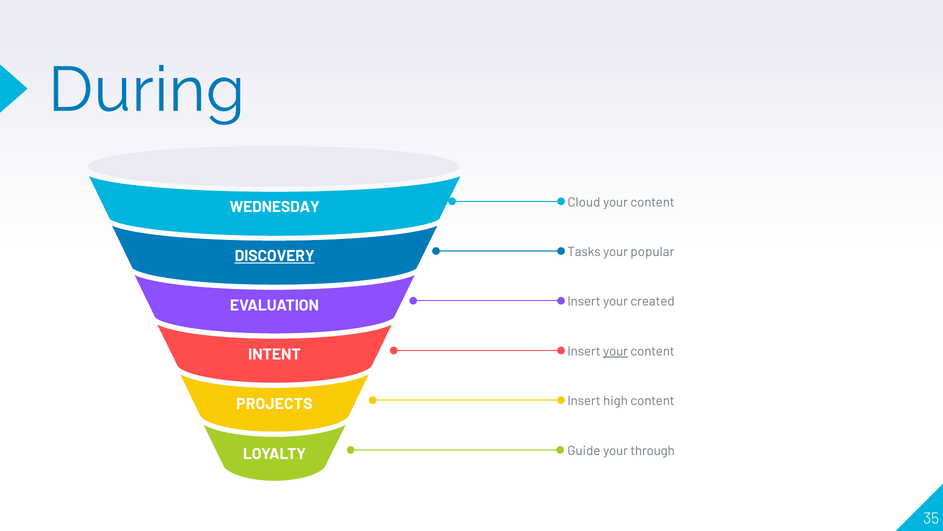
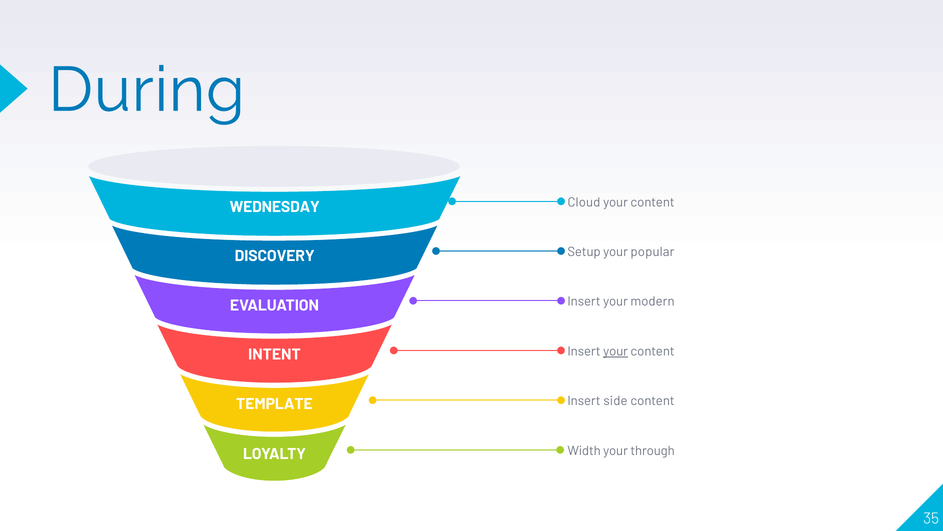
Tasks: Tasks -> Setup
DISCOVERY underline: present -> none
created: created -> modern
high: high -> side
PROJECTS: PROJECTS -> TEMPLATE
Guide: Guide -> Width
